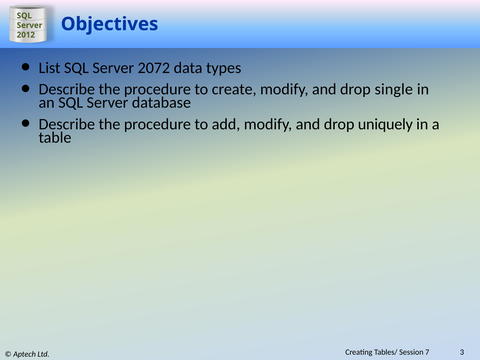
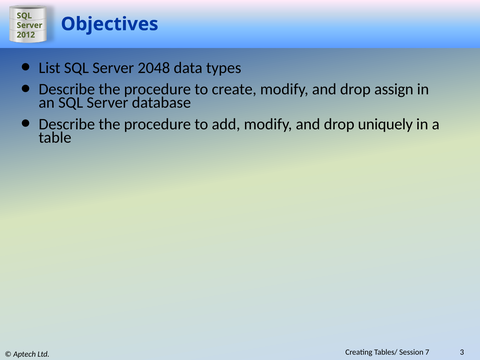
2072: 2072 -> 2048
single: single -> assign
